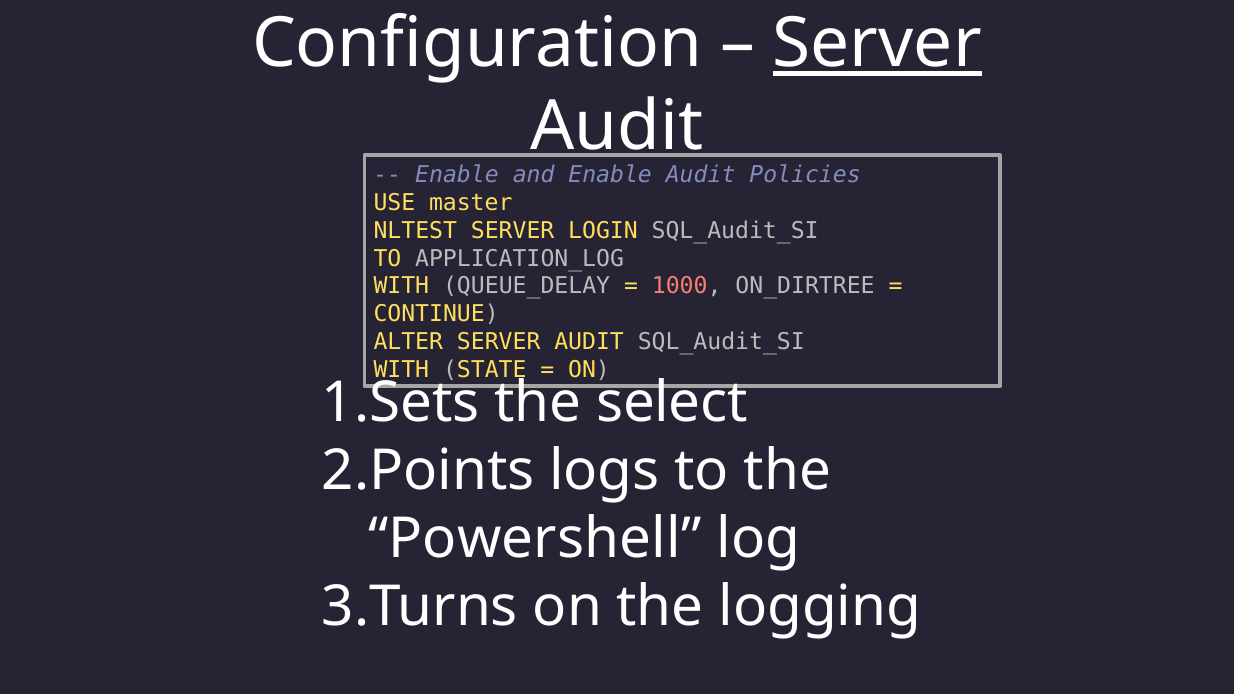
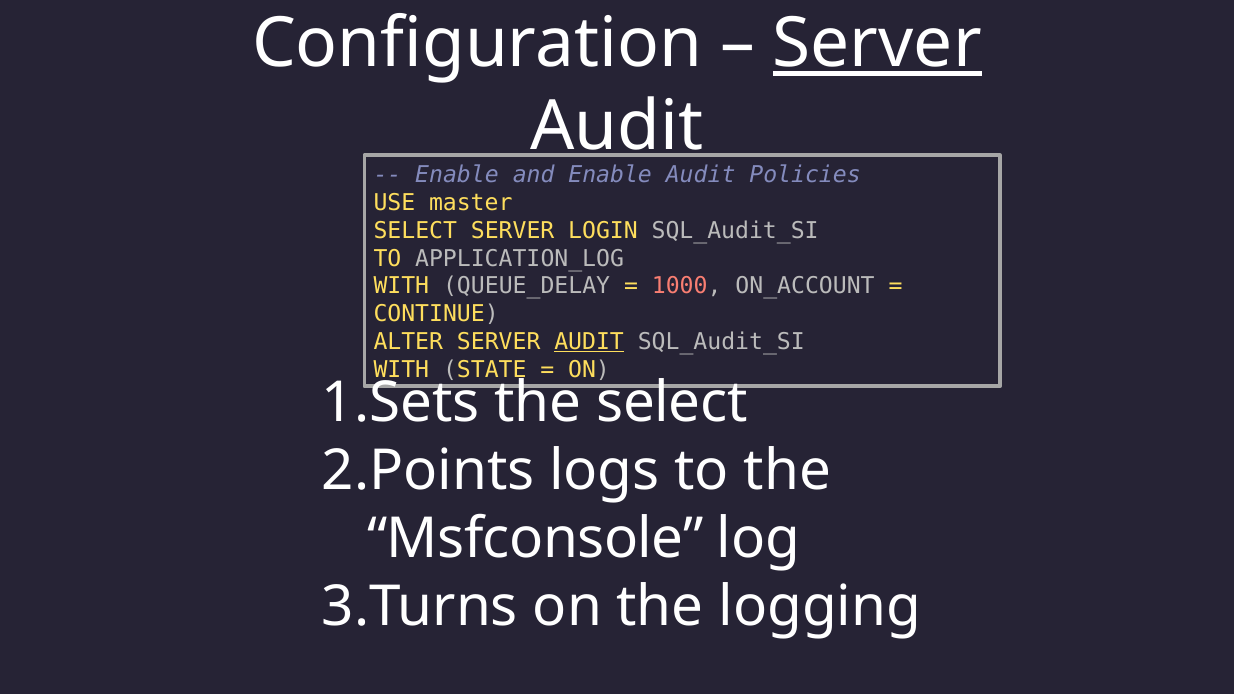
NLTEST at (415, 231): NLTEST -> SELECT
ON_DIRTREE: ON_DIRTREE -> ON_ACCOUNT
AUDIT at (589, 342) underline: none -> present
Powershell: Powershell -> Msfconsole
